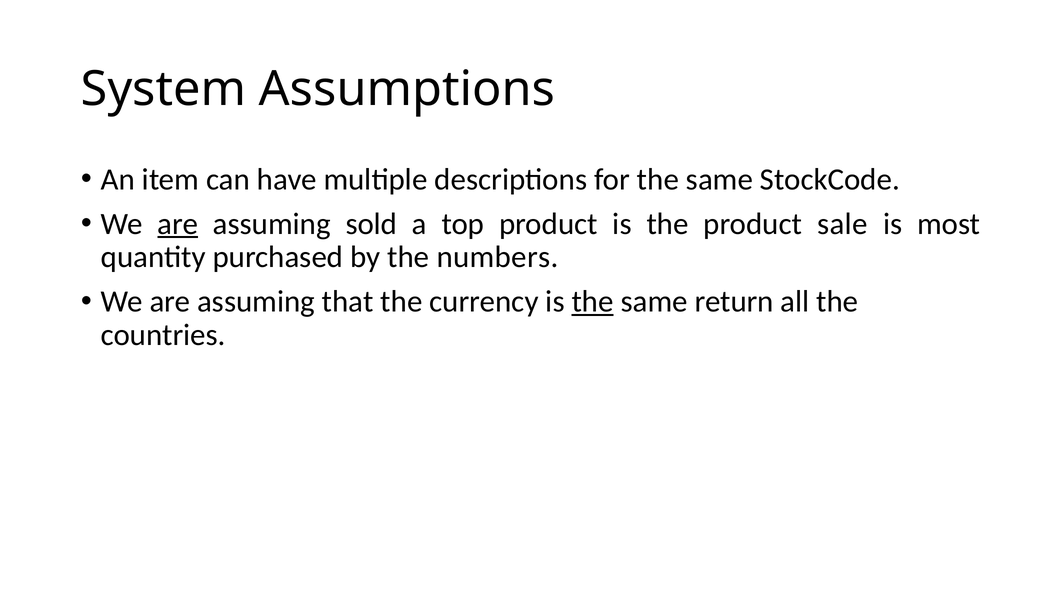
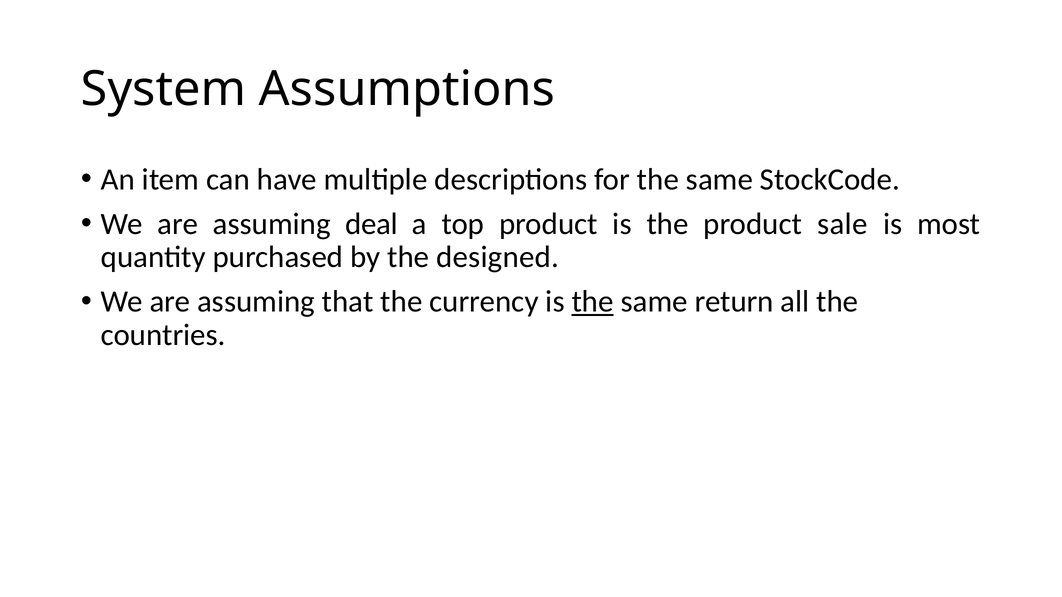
are at (178, 224) underline: present -> none
sold: sold -> deal
numbers: numbers -> designed
